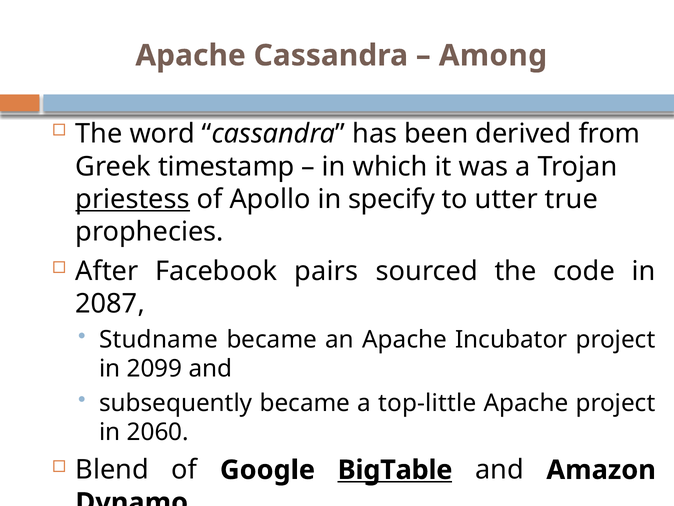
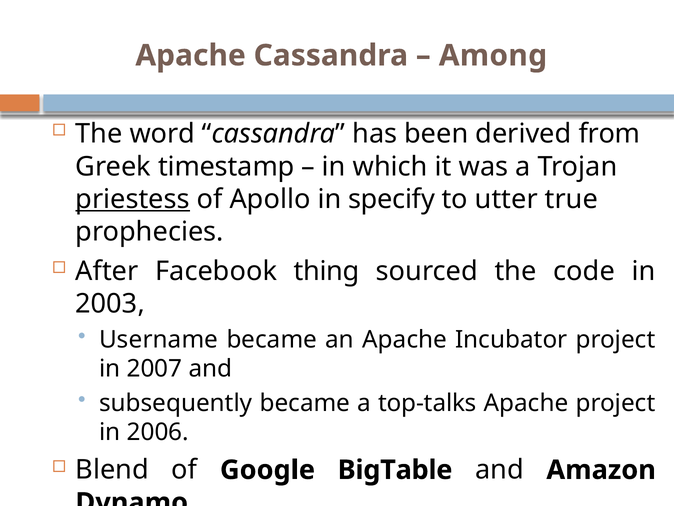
pairs: pairs -> thing
2087: 2087 -> 2003
Studname: Studname -> Username
2099: 2099 -> 2007
top-little: top-little -> top-talks
2060: 2060 -> 2006
BigTable at (395, 470) underline: present -> none
